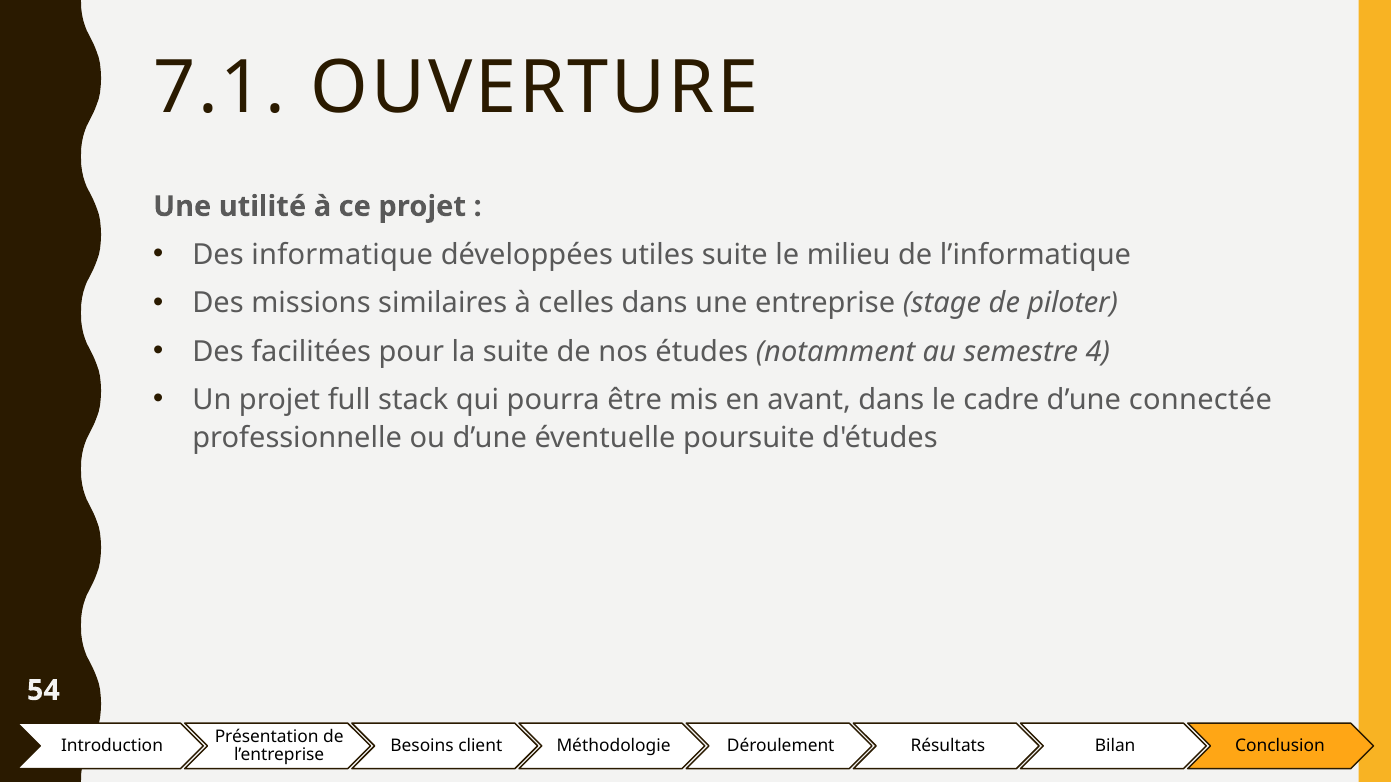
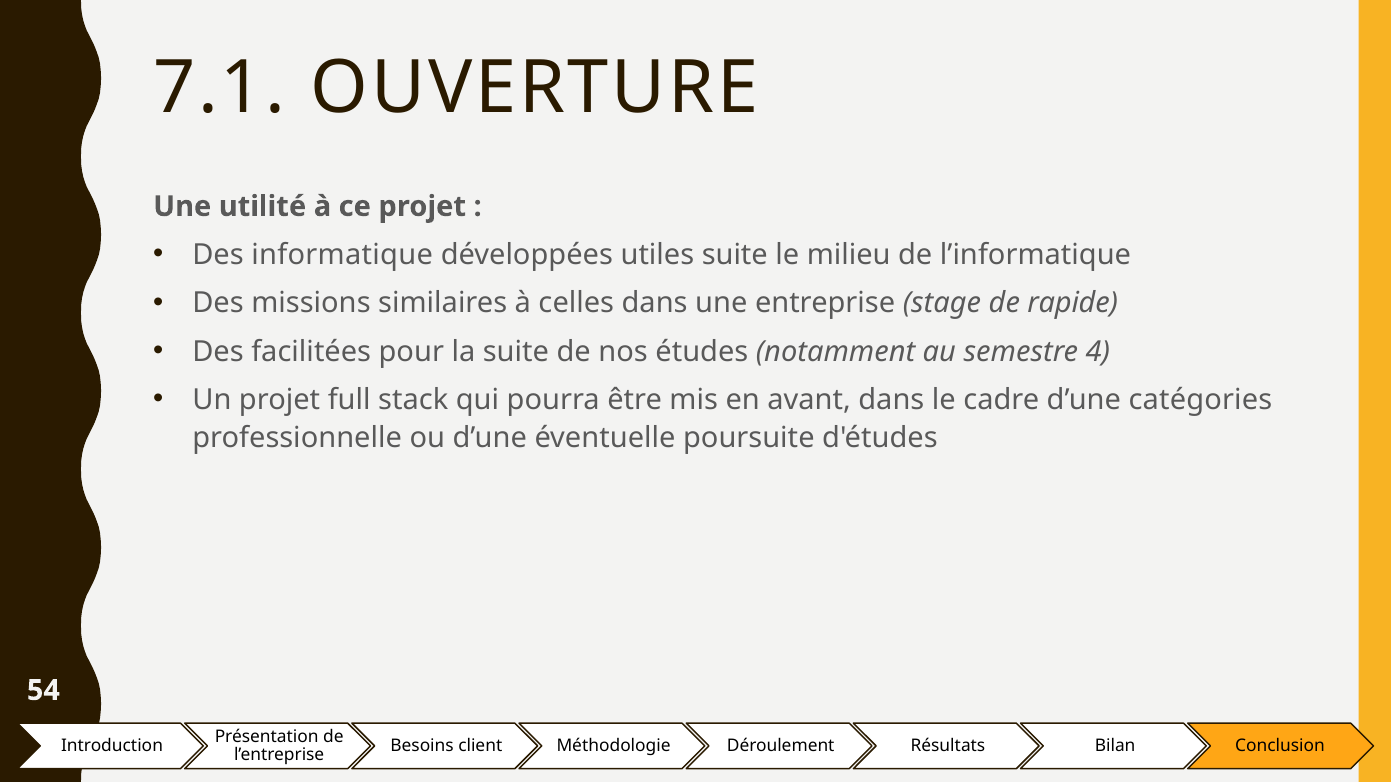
piloter: piloter -> rapide
connectée: connectée -> catégories
